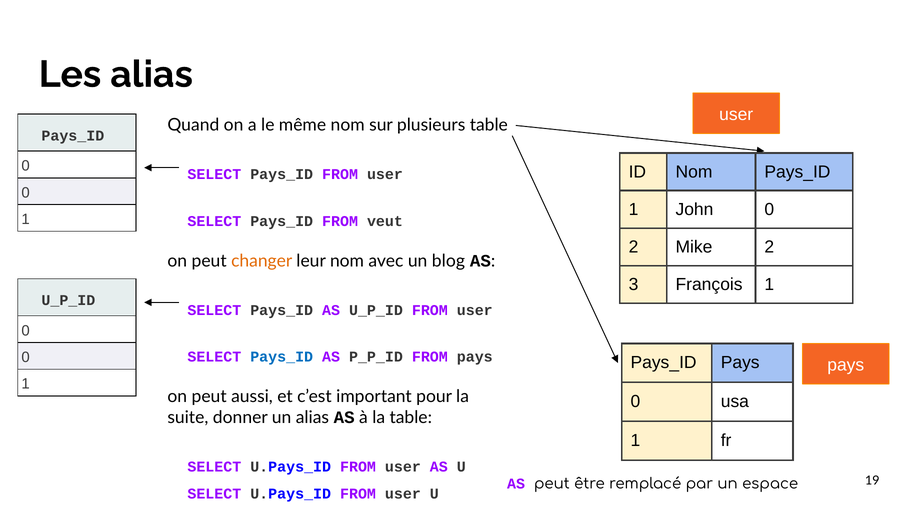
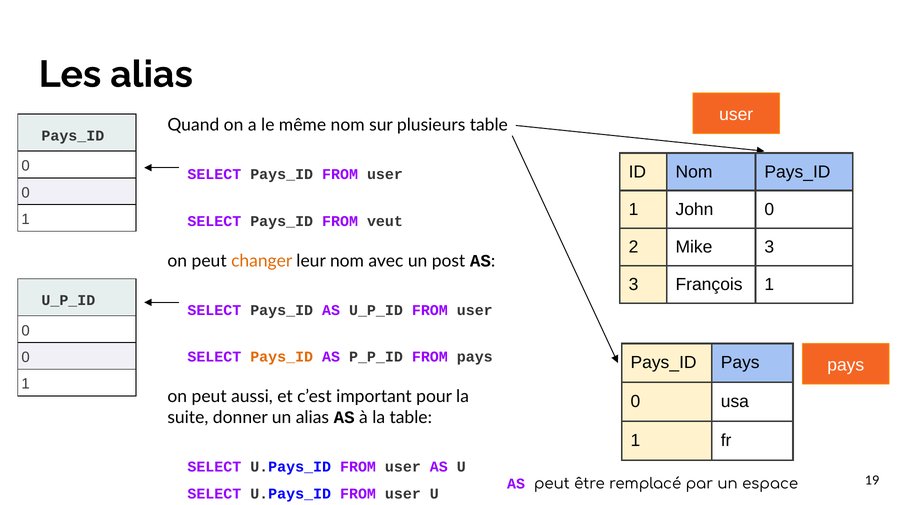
Mike 2: 2 -> 3
blog: blog -> post
Pays_ID at (282, 357) colour: blue -> orange
